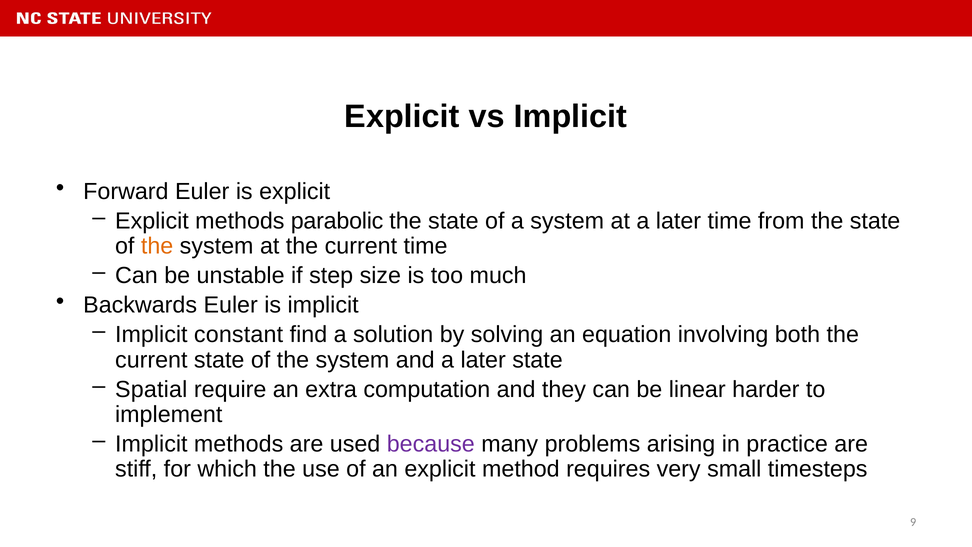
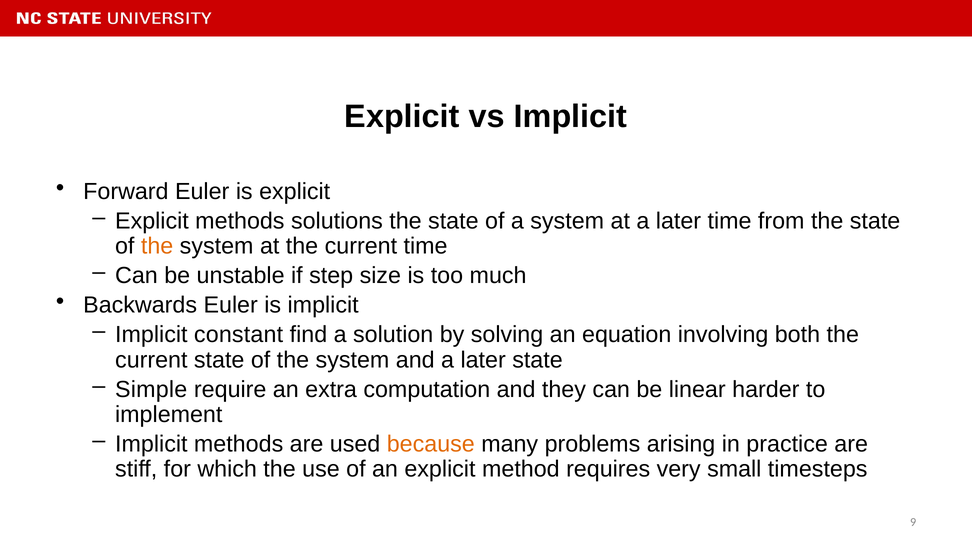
parabolic: parabolic -> solutions
Spatial: Spatial -> Simple
because colour: purple -> orange
